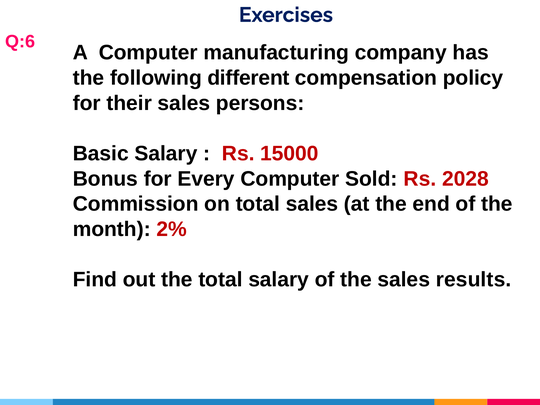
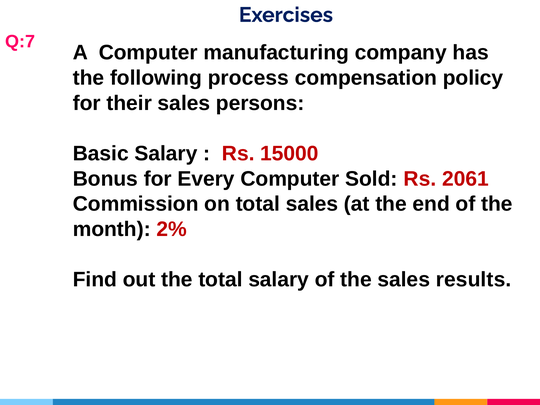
Q:6: Q:6 -> Q:7
different: different -> process
2028: 2028 -> 2061
